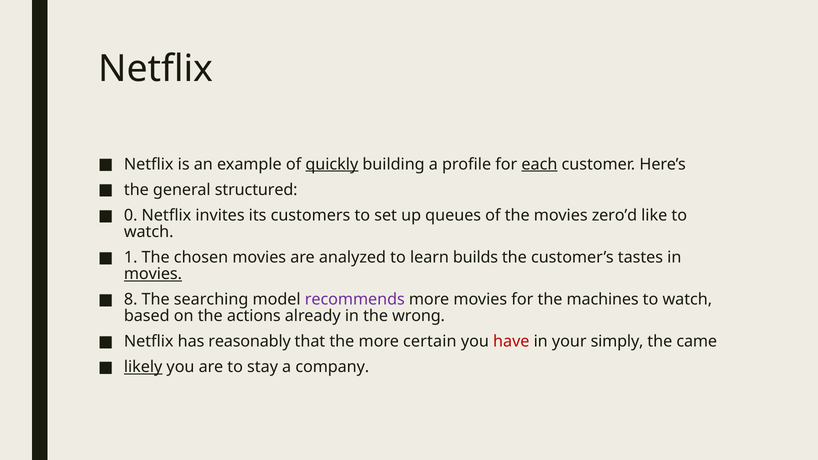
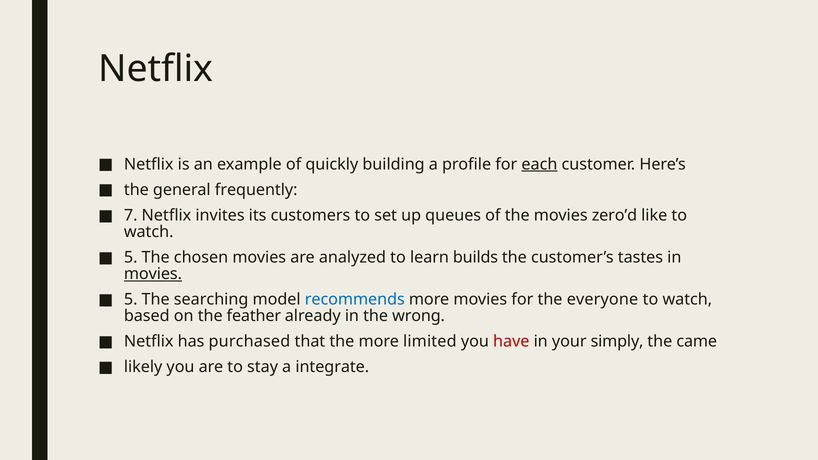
quickly underline: present -> none
structured: structured -> frequently
0: 0 -> 7
1 at (131, 257): 1 -> 5
8 at (131, 299): 8 -> 5
recommends colour: purple -> blue
machines: machines -> everyone
actions: actions -> feather
reasonably: reasonably -> purchased
certain: certain -> limited
likely underline: present -> none
company: company -> integrate
